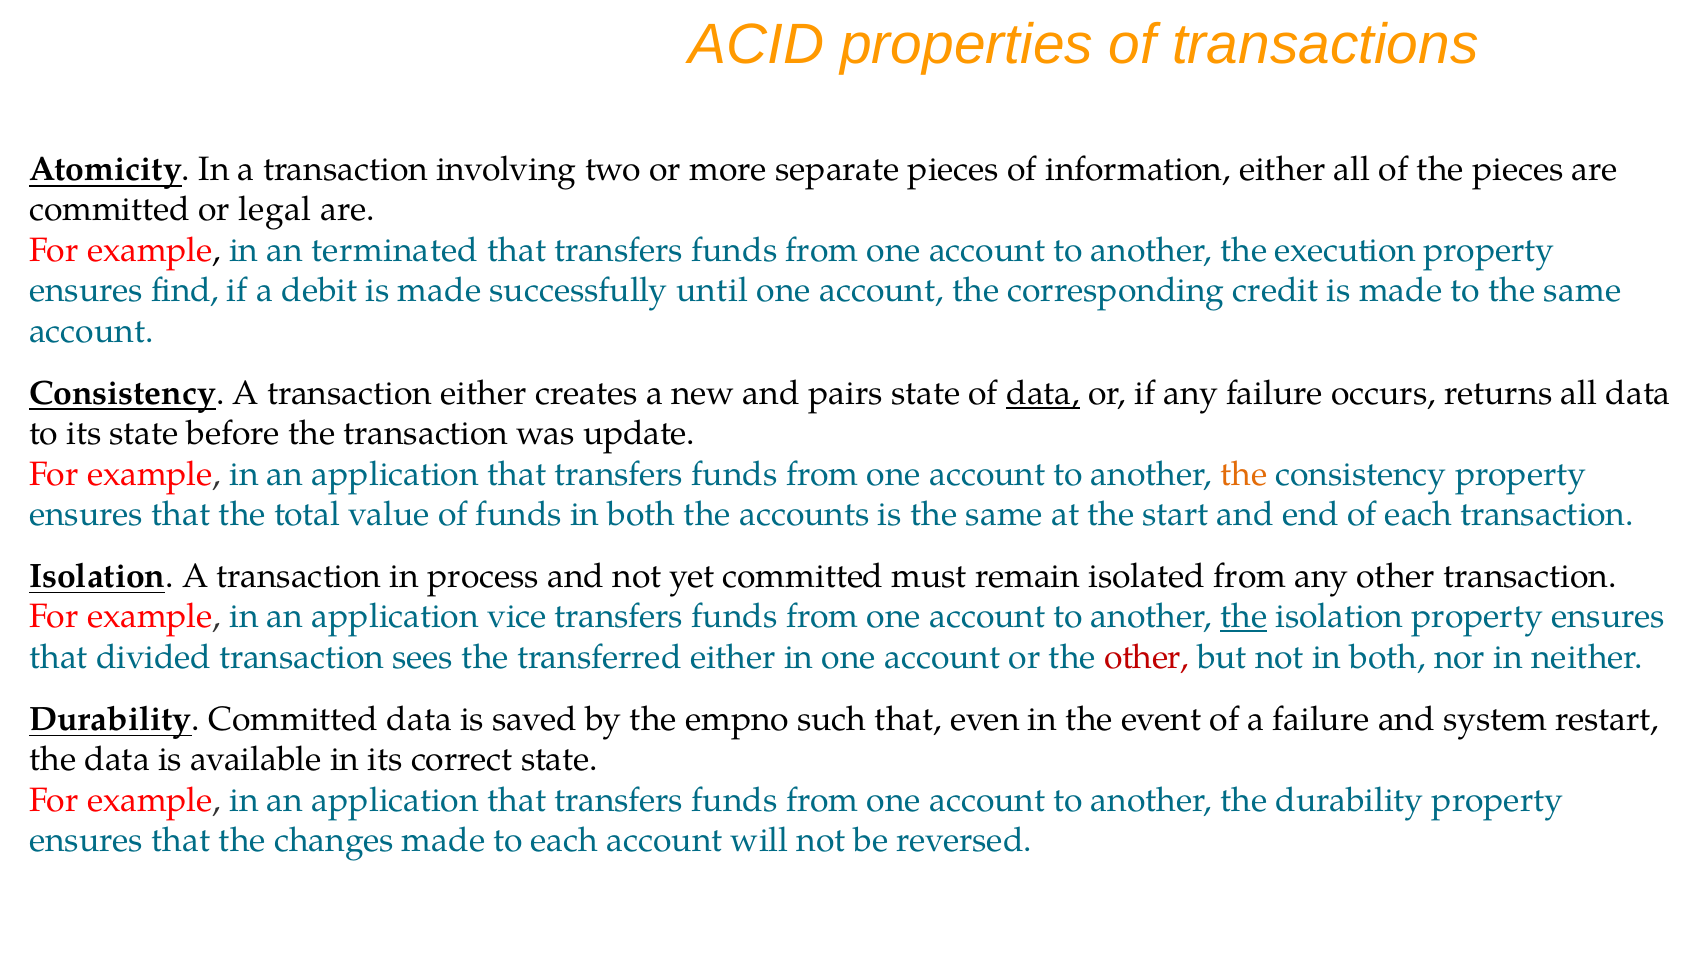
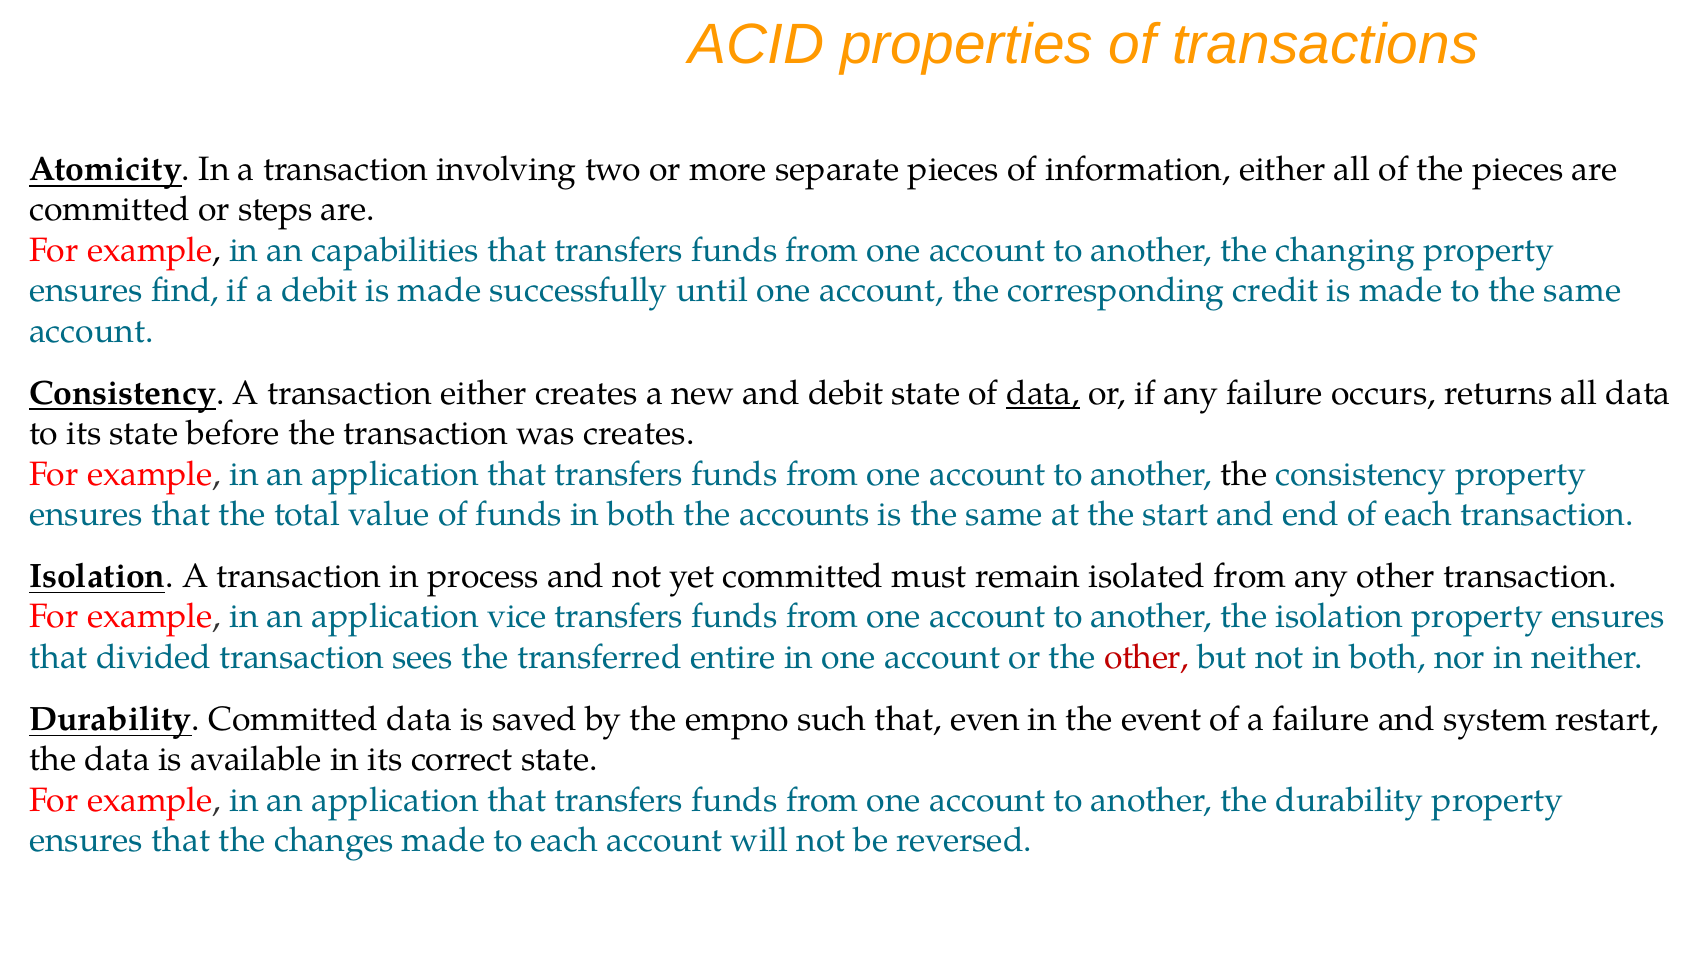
legal: legal -> steps
terminated: terminated -> capabilities
execution: execution -> changing
and pairs: pairs -> debit
was update: update -> creates
the at (1244, 474) colour: orange -> black
the at (1244, 617) underline: present -> none
transferred either: either -> entire
